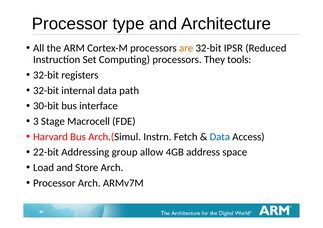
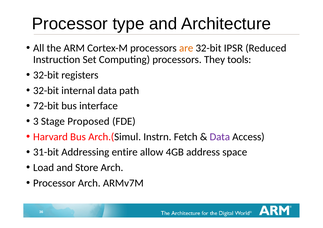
30-bit: 30-bit -> 72-bit
Macrocell: Macrocell -> Proposed
Data at (220, 137) colour: blue -> purple
22-bit: 22-bit -> 31-bit
group: group -> entire
